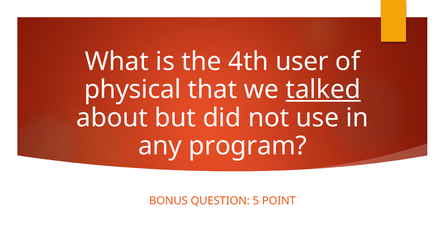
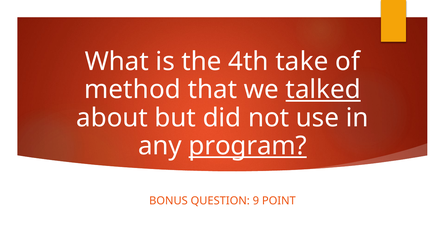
user: user -> take
physical: physical -> method
program underline: none -> present
5: 5 -> 9
